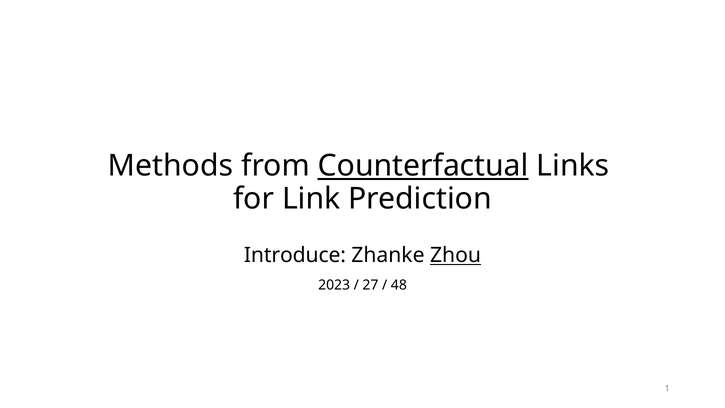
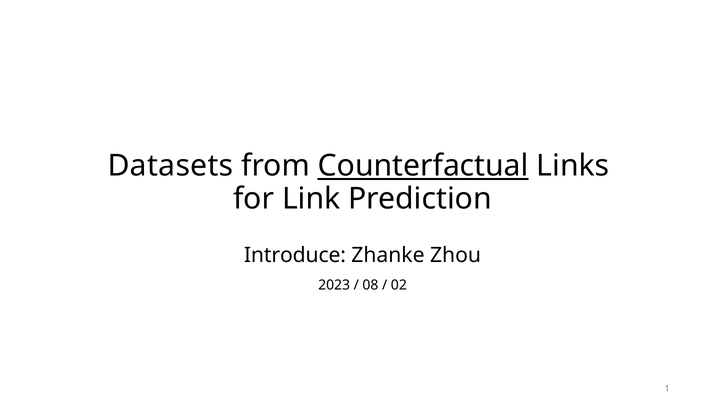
Methods: Methods -> Datasets
Zhou underline: present -> none
27: 27 -> 08
48: 48 -> 02
